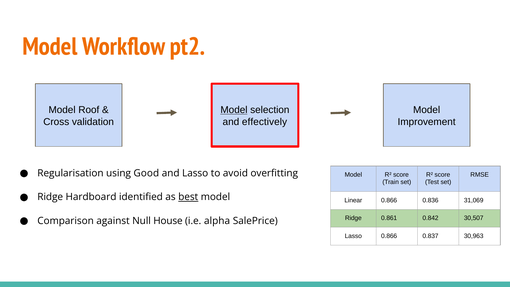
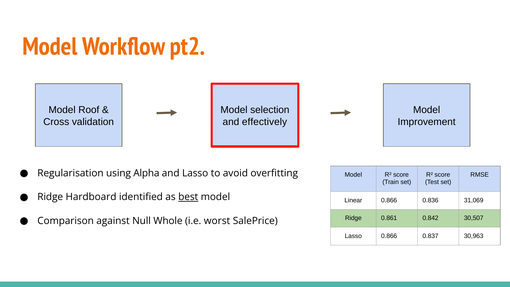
Model at (234, 110) underline: present -> none
Good: Good -> Alpha
House: House -> Whole
alpha: alpha -> worst
